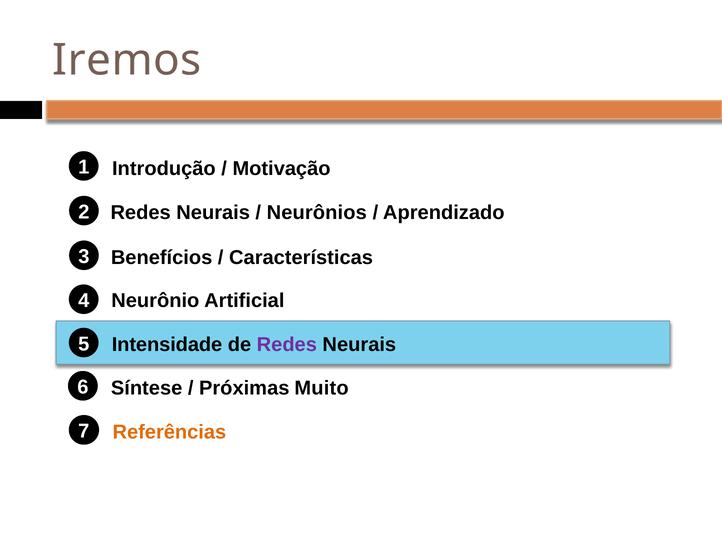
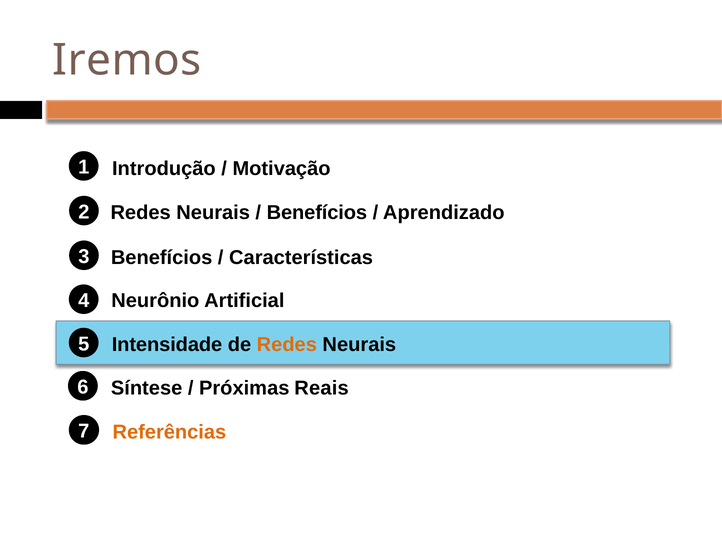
Neurônios at (317, 213): Neurônios -> Benefícios
Redes at (287, 345) colour: purple -> orange
Muito: Muito -> Reais
